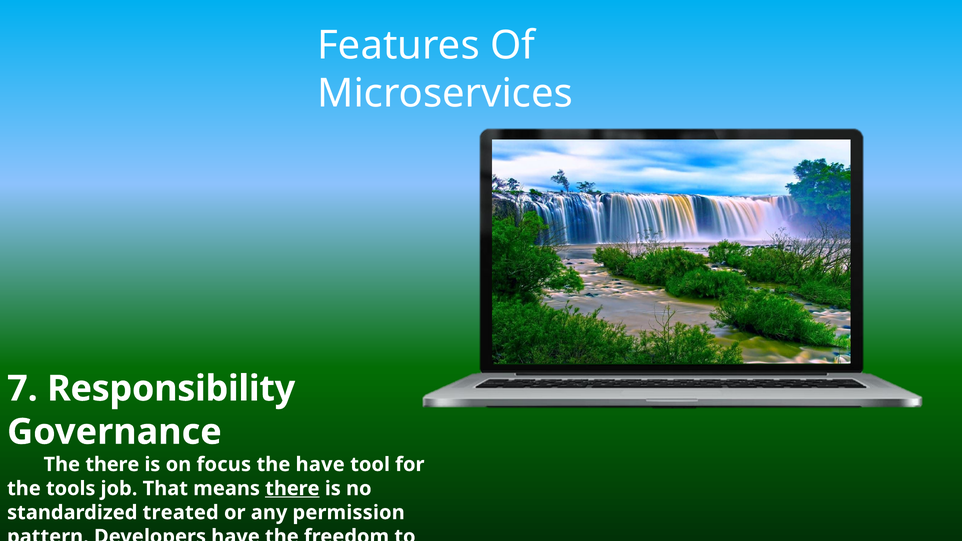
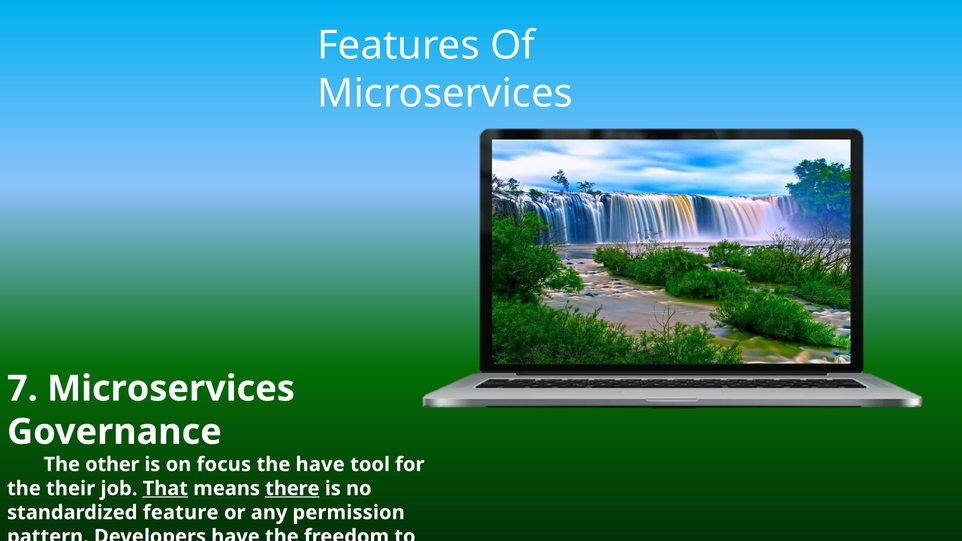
7 Responsibility: Responsibility -> Microservices
The there: there -> other
the tools: tools -> their
That underline: none -> present
treated: treated -> feature
